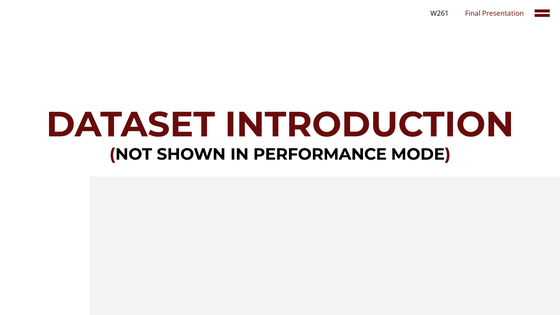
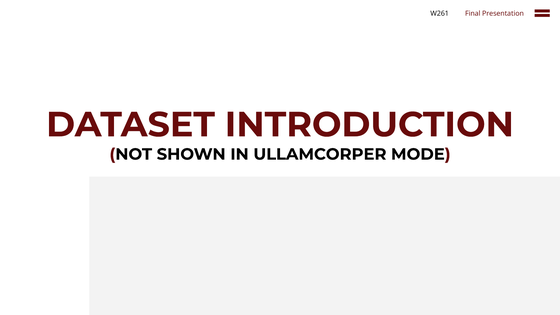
PERFORMANCE: PERFORMANCE -> ULLAMCORPER
